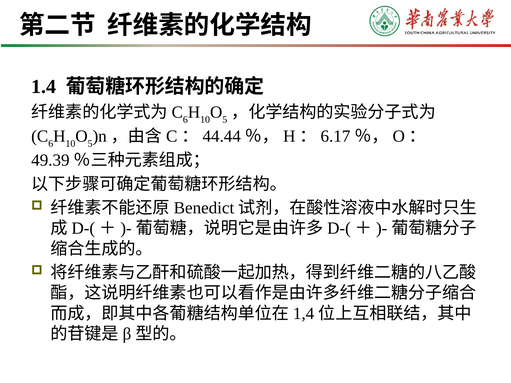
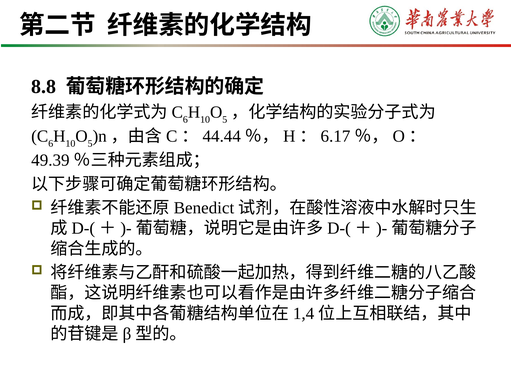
1.4: 1.4 -> 8.8
